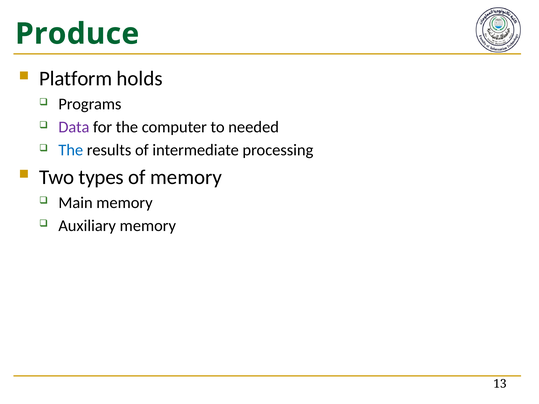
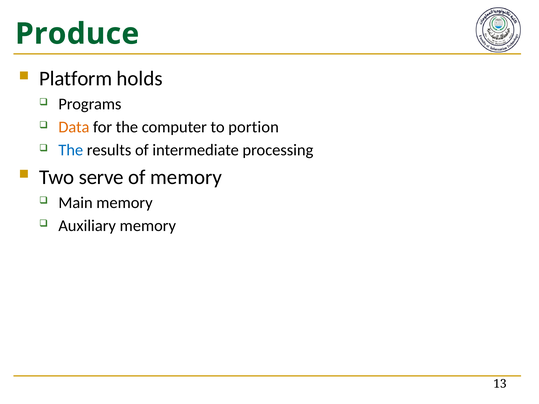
Data colour: purple -> orange
needed: needed -> portion
types: types -> serve
